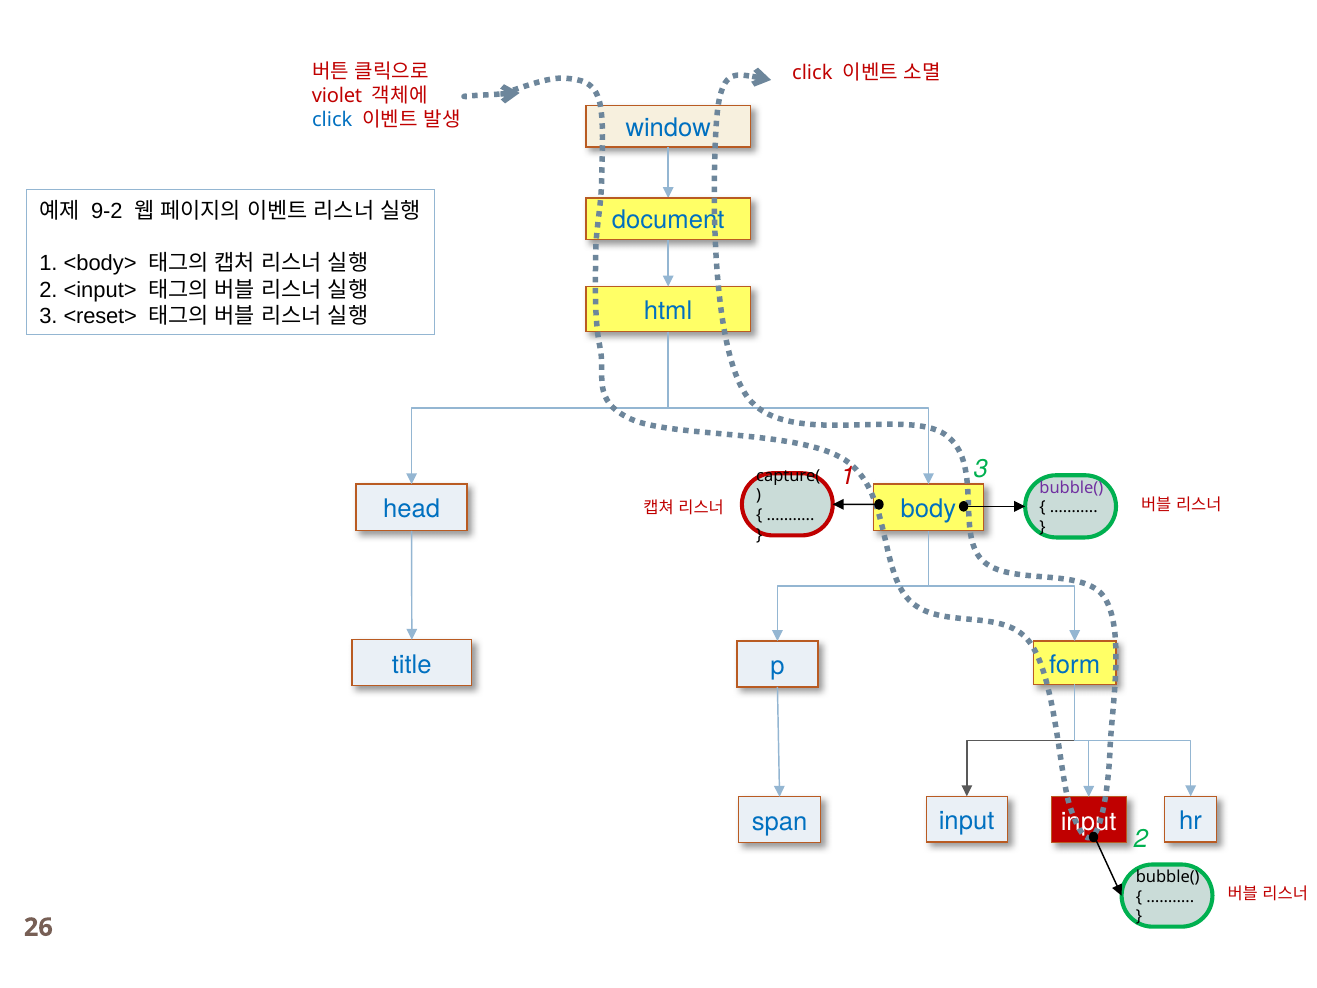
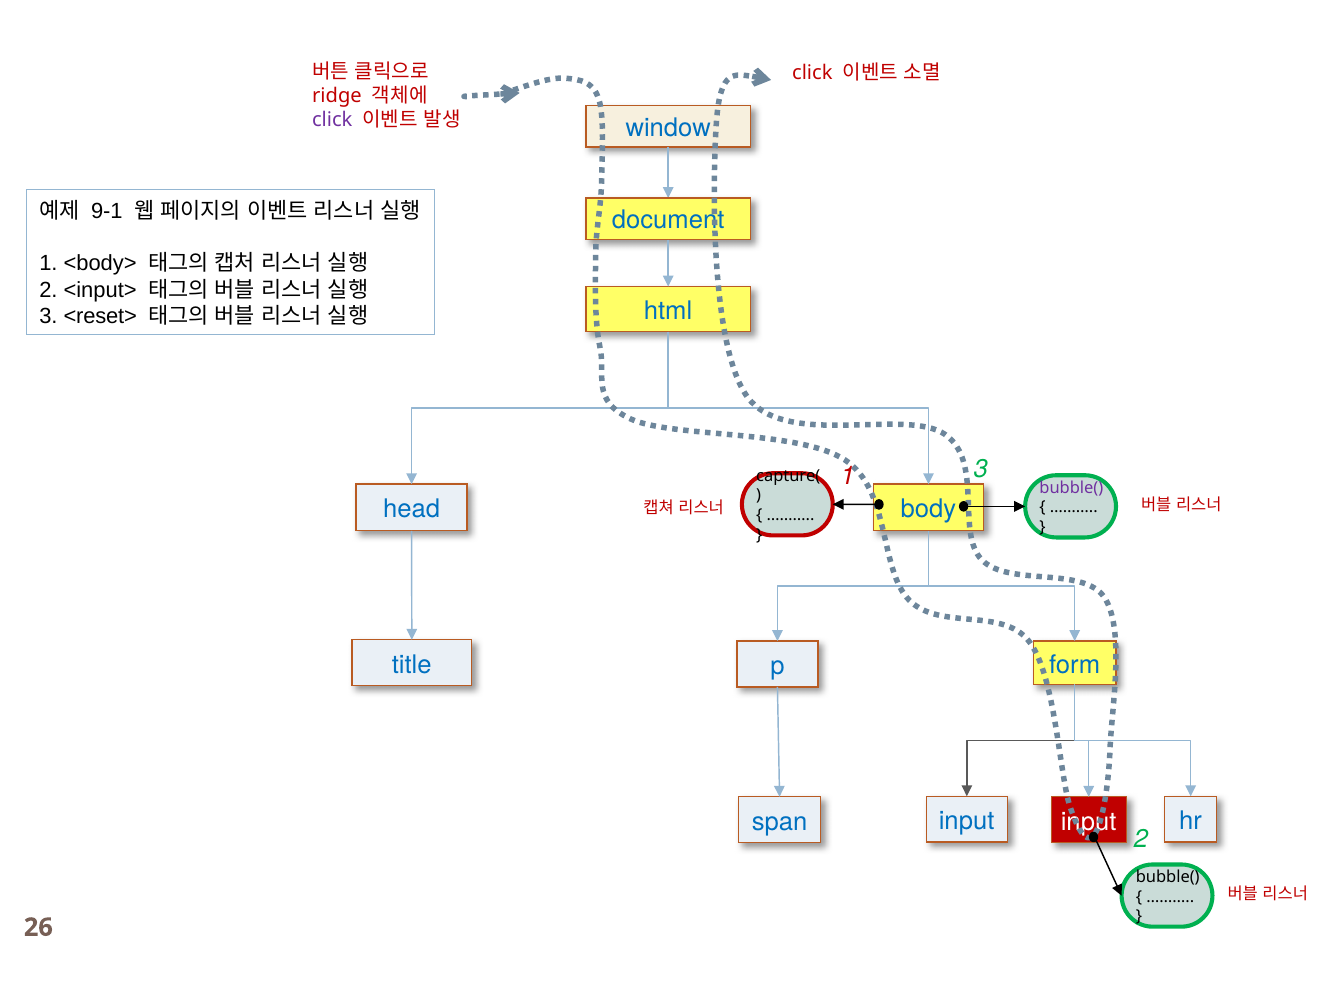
violet: violet -> ridge
click at (332, 120) colour: blue -> purple
9-2: 9-2 -> 9-1
